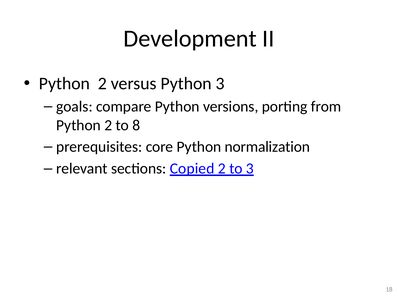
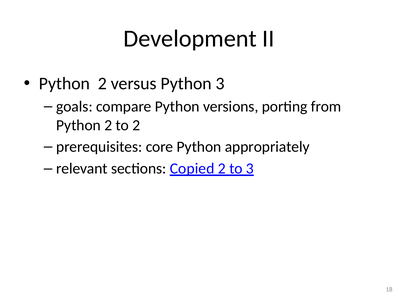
to 8: 8 -> 2
normalization: normalization -> appropriately
